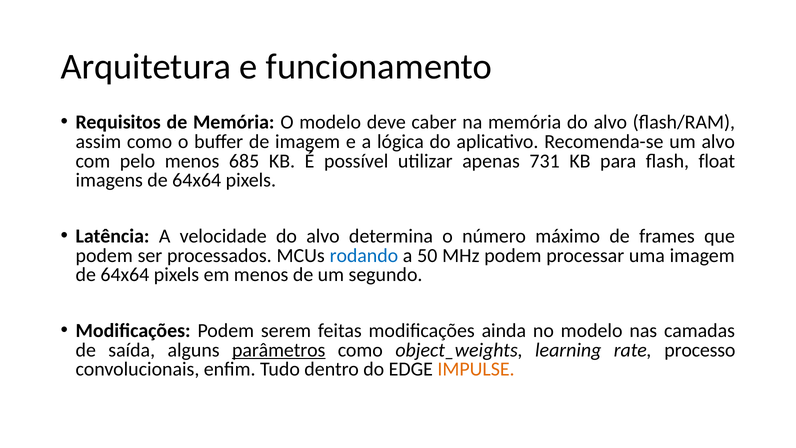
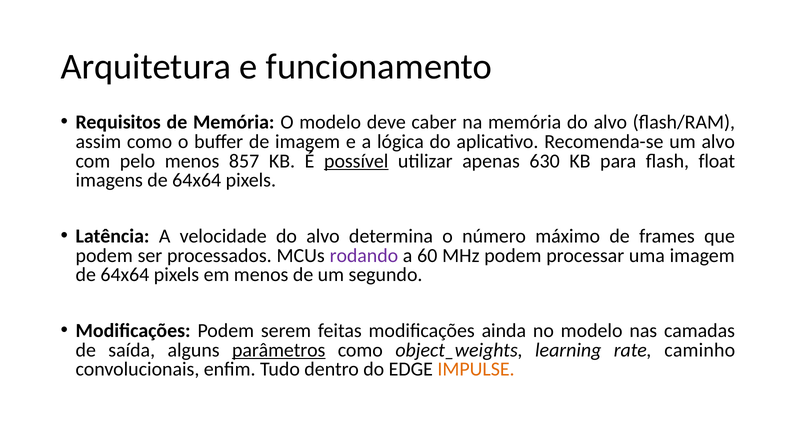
685: 685 -> 857
possível underline: none -> present
731: 731 -> 630
rodando colour: blue -> purple
50: 50 -> 60
processo: processo -> caminho
